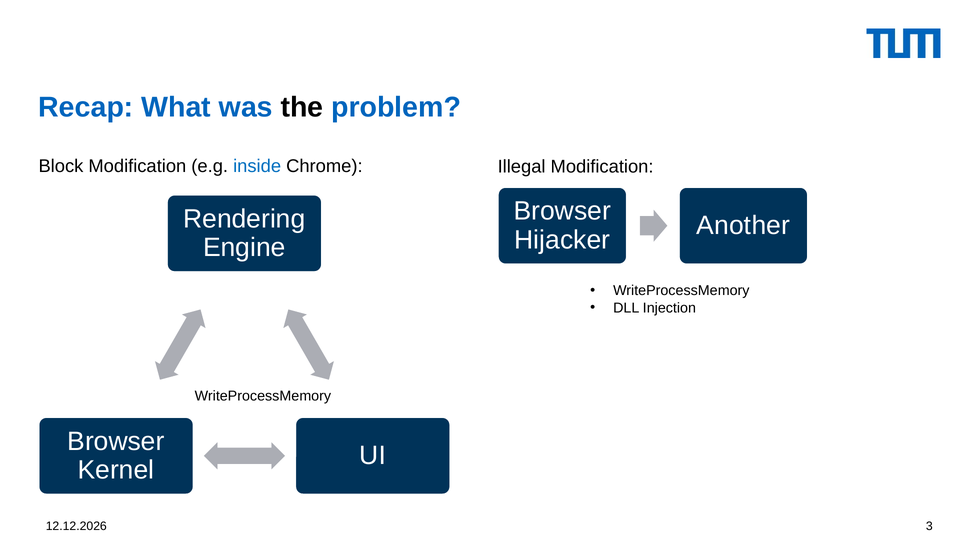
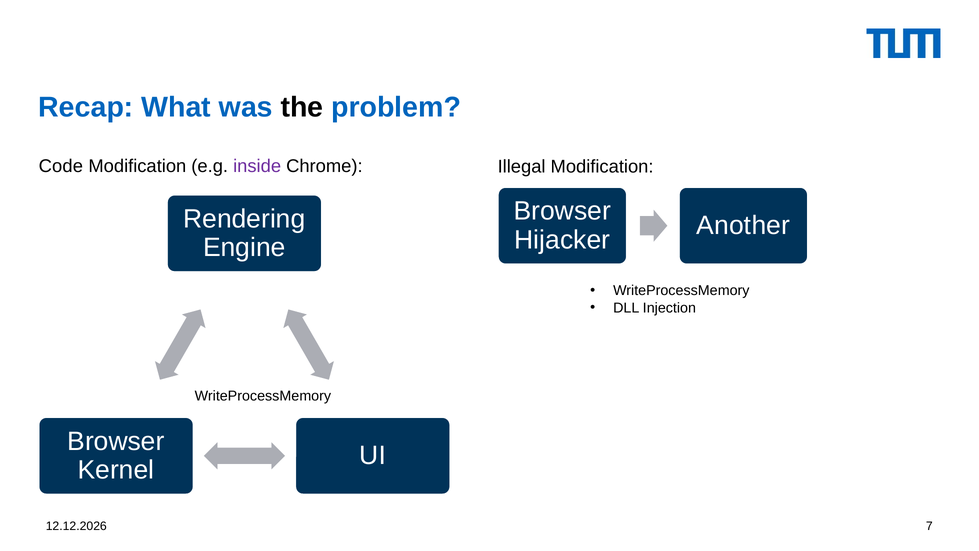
Block: Block -> Code
inside colour: blue -> purple
3: 3 -> 7
